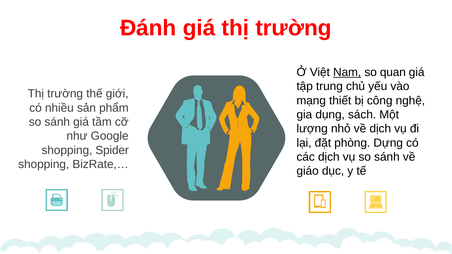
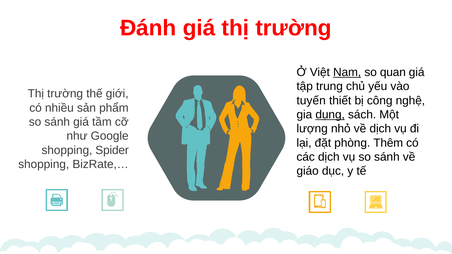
mạng: mạng -> tuyến
dụng underline: none -> present
Dựng: Dựng -> Thêm
